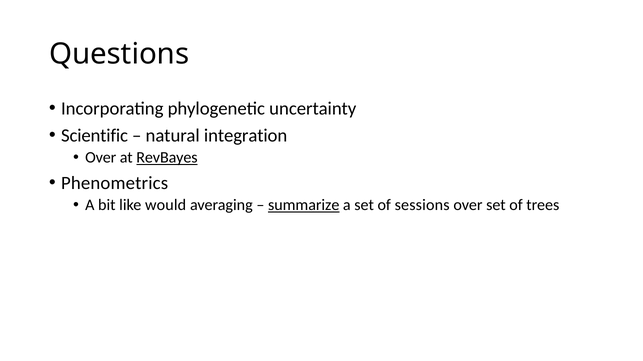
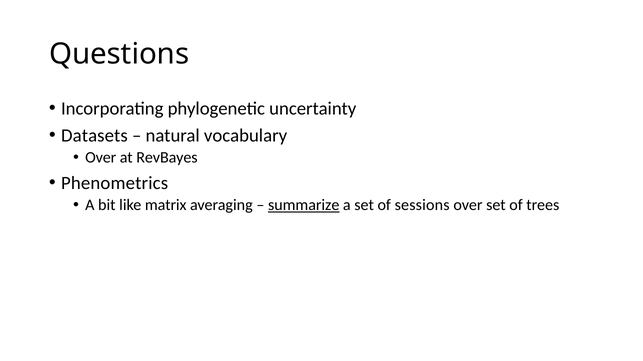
Scientific: Scientific -> Datasets
integration: integration -> vocabulary
RevBayes underline: present -> none
would: would -> matrix
